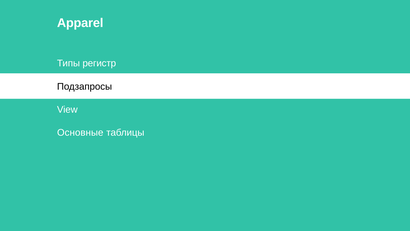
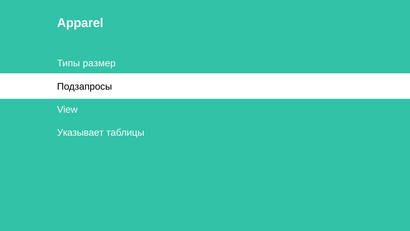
регистр: регистр -> размер
Основные: Основные -> Указывает
